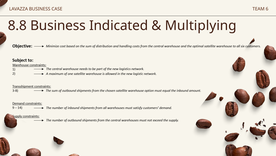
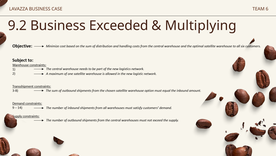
8.8: 8.8 -> 9.2
Indicated: Indicated -> Exceeded
